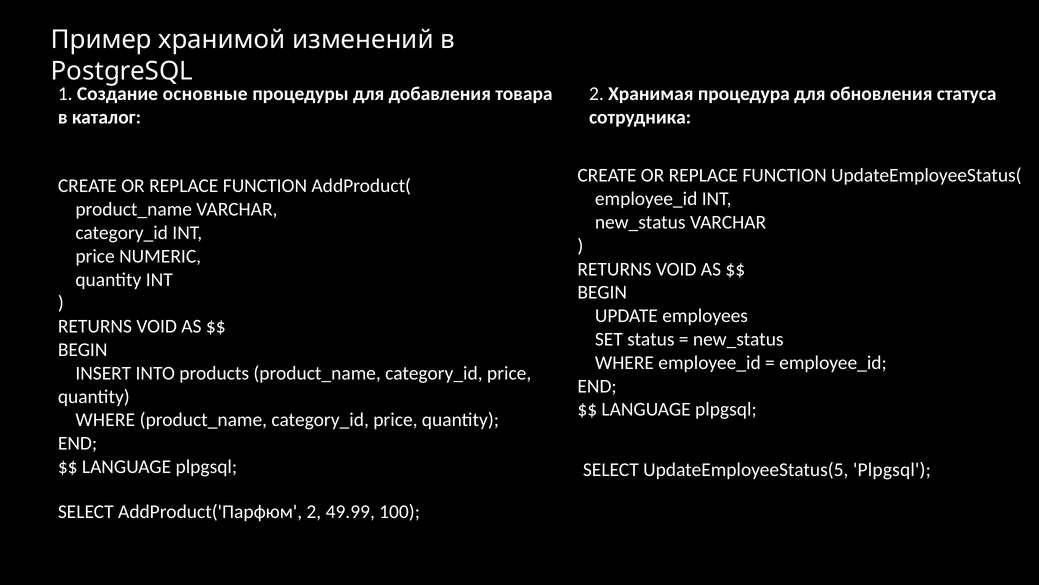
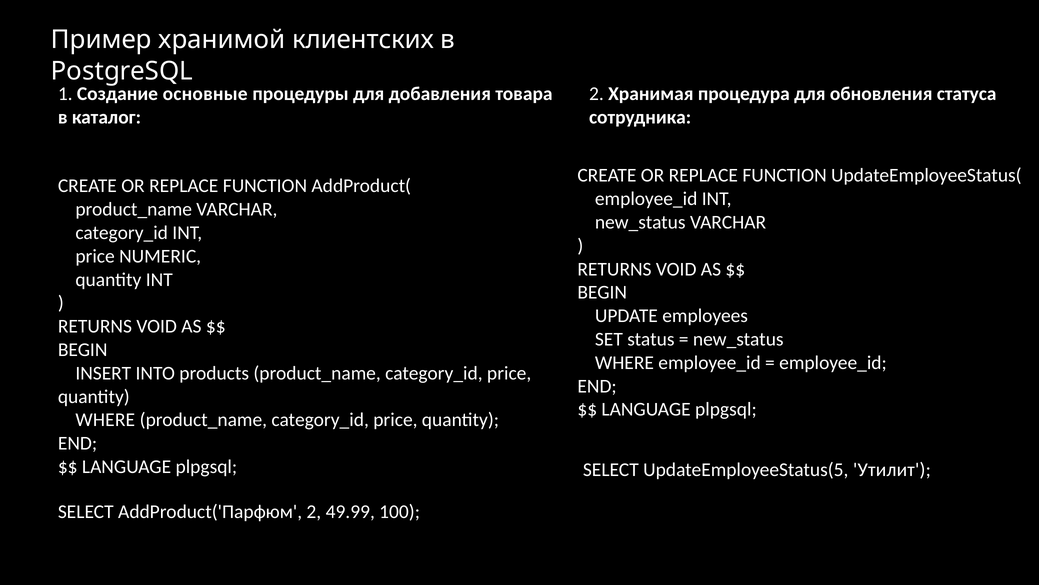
изменений: изменений -> клиентских
UpdateEmployeeStatus(5 Plpgsql: Plpgsql -> Утилит
